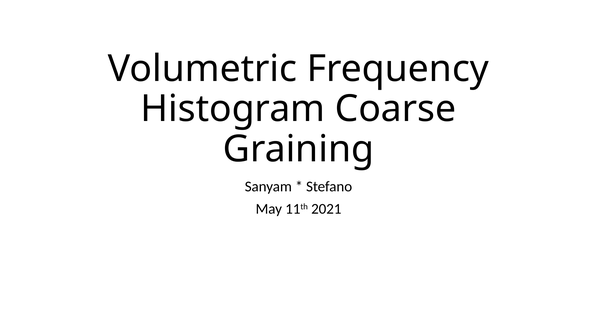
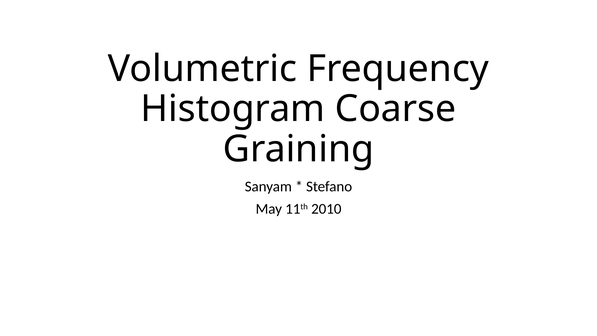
2021: 2021 -> 2010
